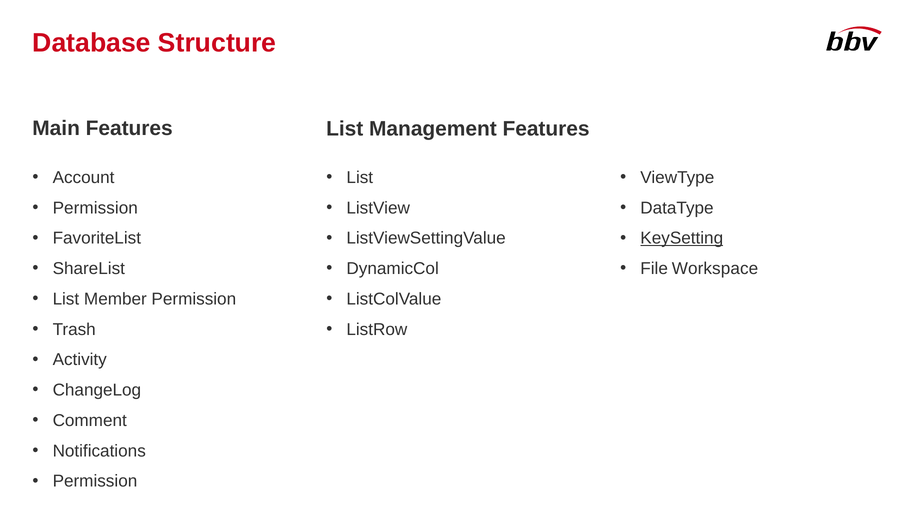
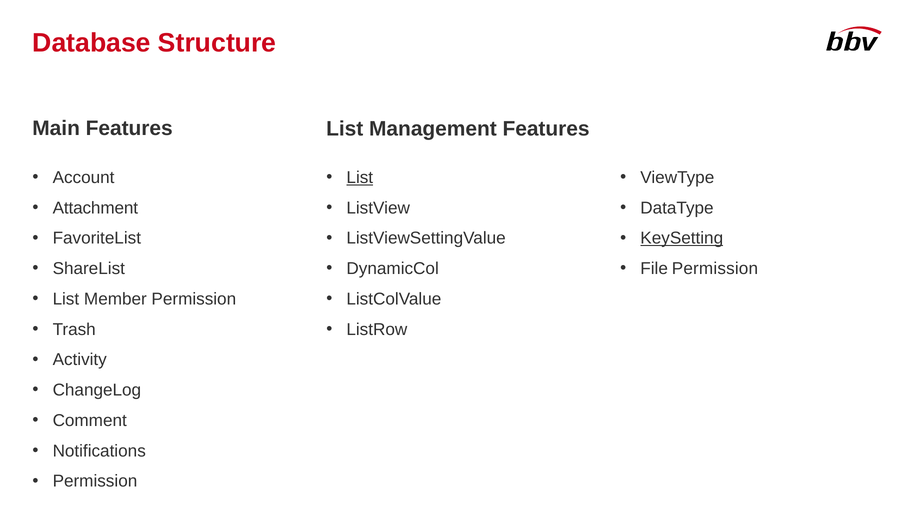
List at (360, 178) underline: none -> present
Permission at (95, 208): Permission -> Attachment
File Workspace: Workspace -> Permission
